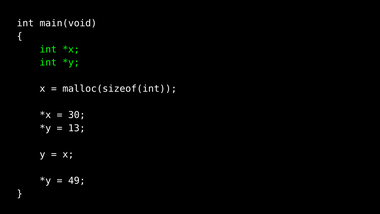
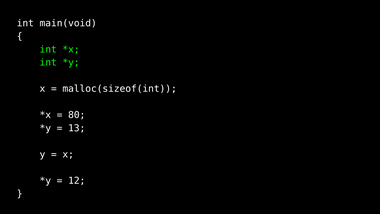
30: 30 -> 80
49: 49 -> 12
